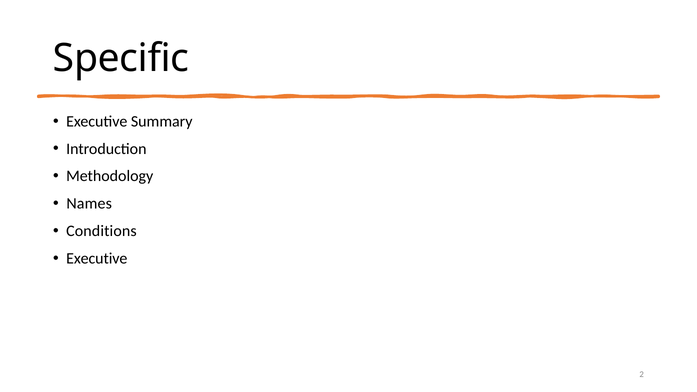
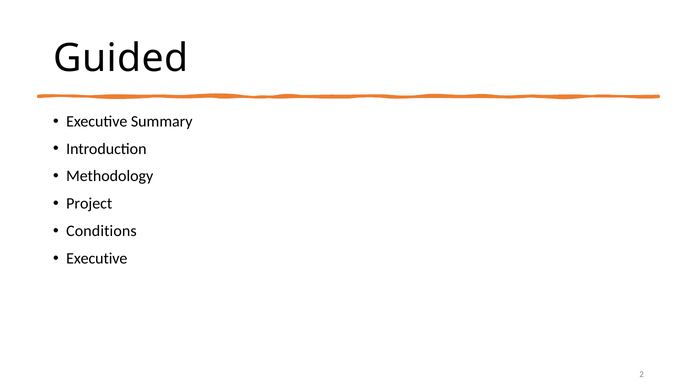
Specific: Specific -> Guided
Names: Names -> Project
